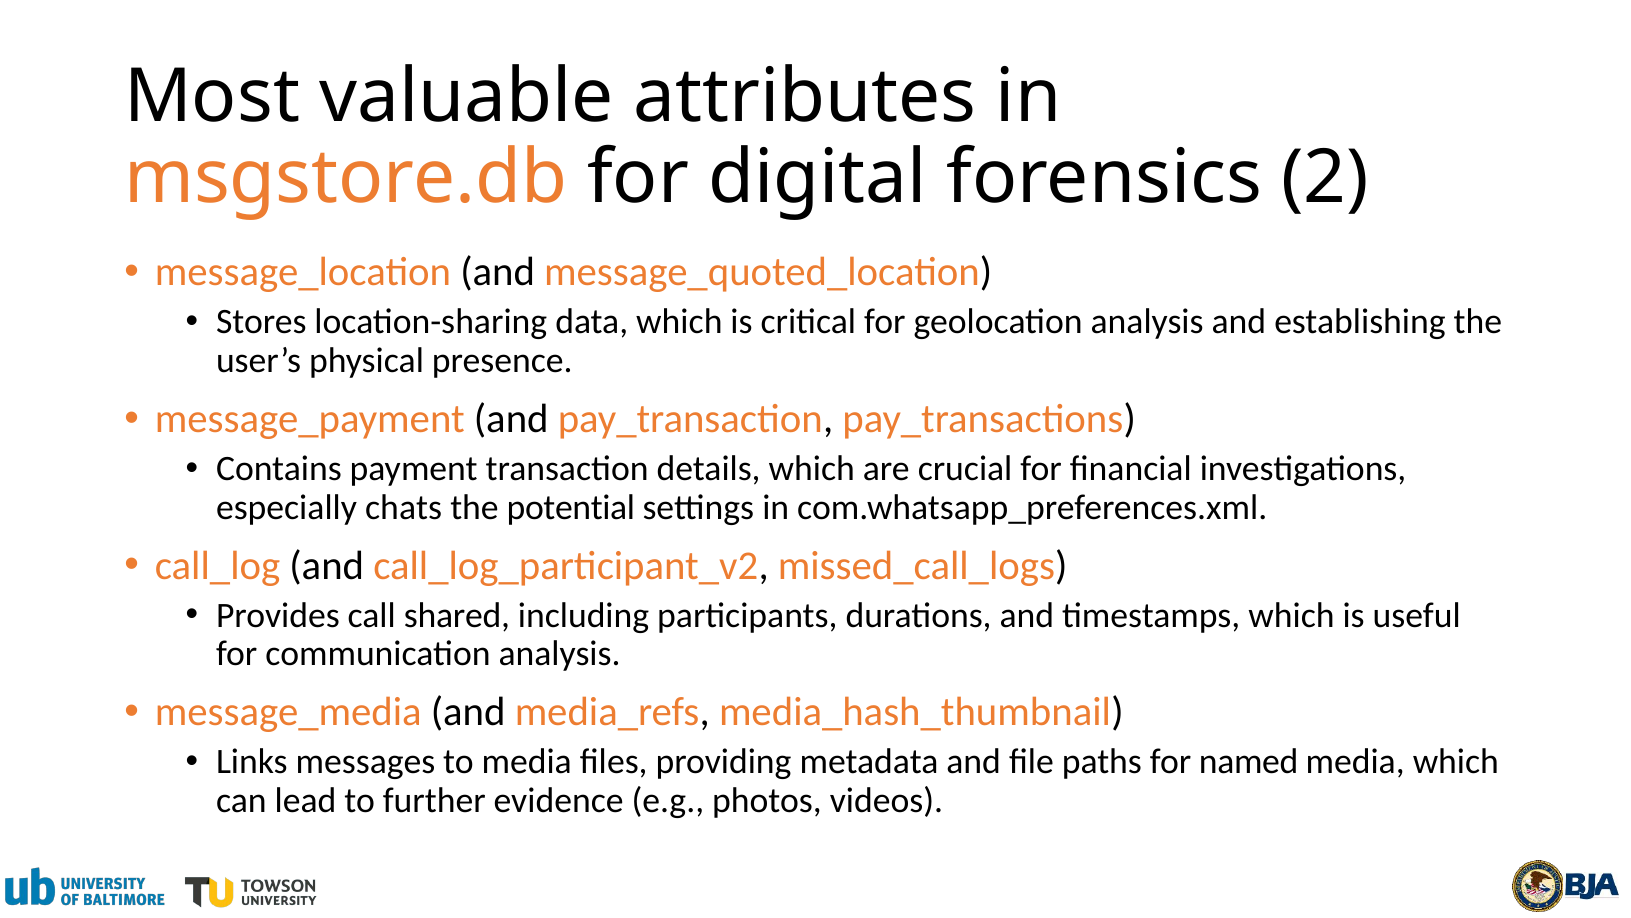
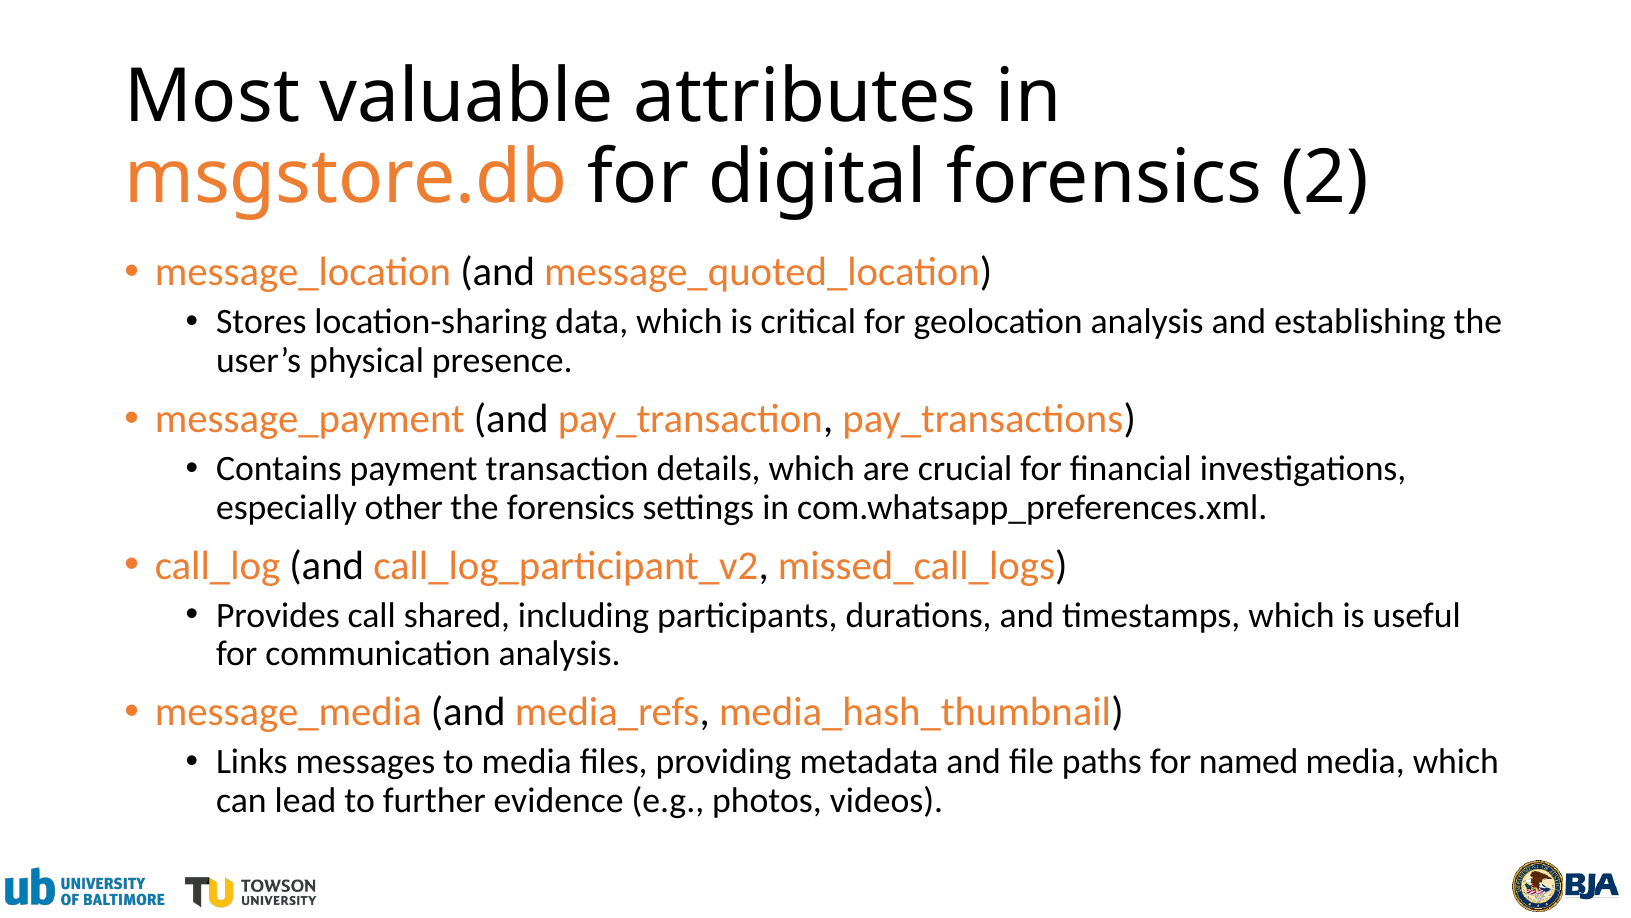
chats: chats -> other
the potential: potential -> forensics
